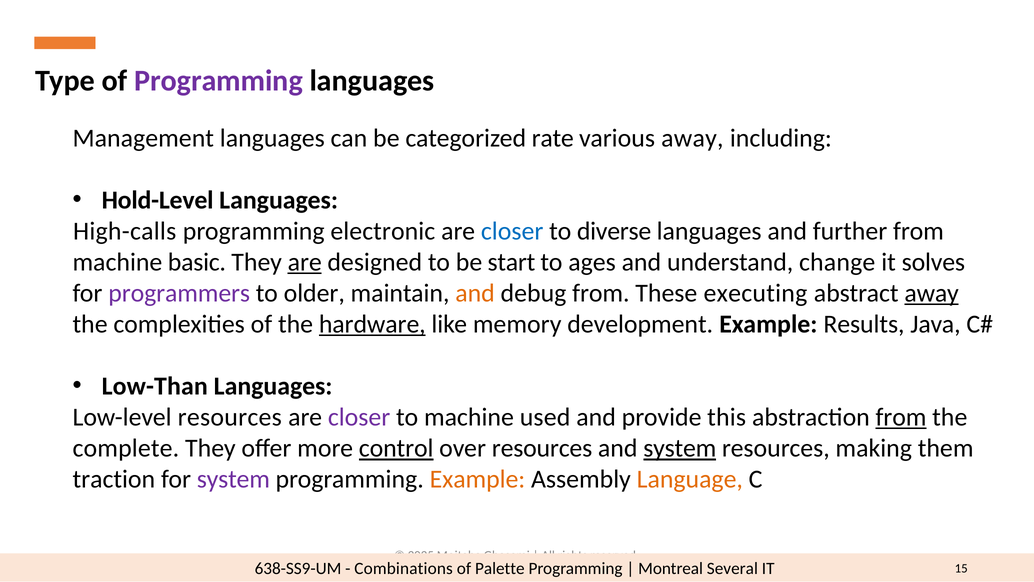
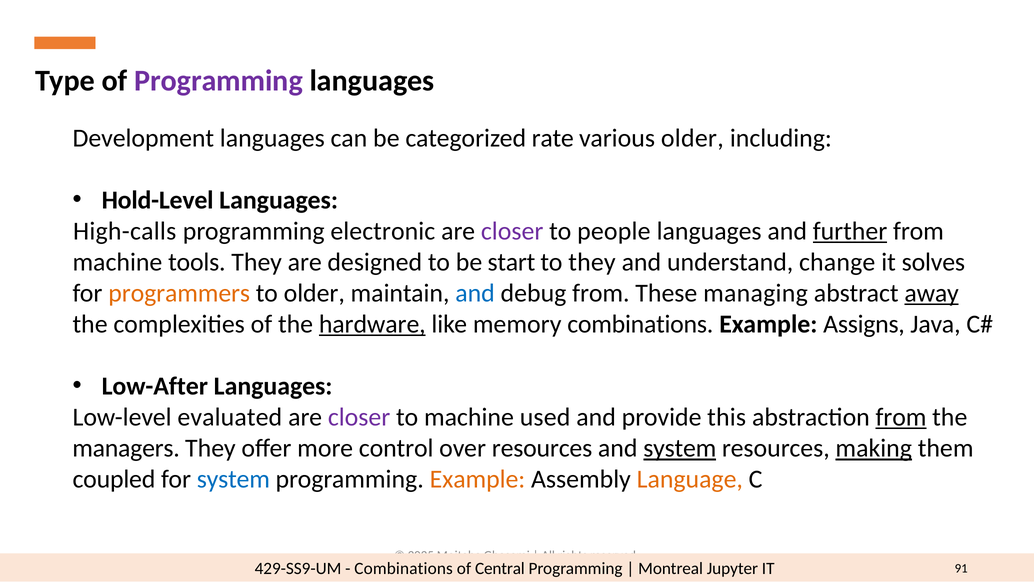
Management: Management -> Development
various away: away -> older
closer at (512, 231) colour: blue -> purple
diverse: diverse -> people
further underline: none -> present
basic: basic -> tools
are at (305, 262) underline: present -> none
to ages: ages -> they
programmers colour: purple -> orange
and at (475, 293) colour: orange -> blue
executing: executing -> managing
memory development: development -> combinations
Results: Results -> Assigns
Low-Than: Low-Than -> Low-After
Low-level resources: resources -> evaluated
complete: complete -> managers
control underline: present -> none
making underline: none -> present
traction: traction -> coupled
system at (233, 479) colour: purple -> blue
638-SS9-UM: 638-SS9-UM -> 429-SS9-UM
Palette: Palette -> Central
Several: Several -> Jupyter
15: 15 -> 91
